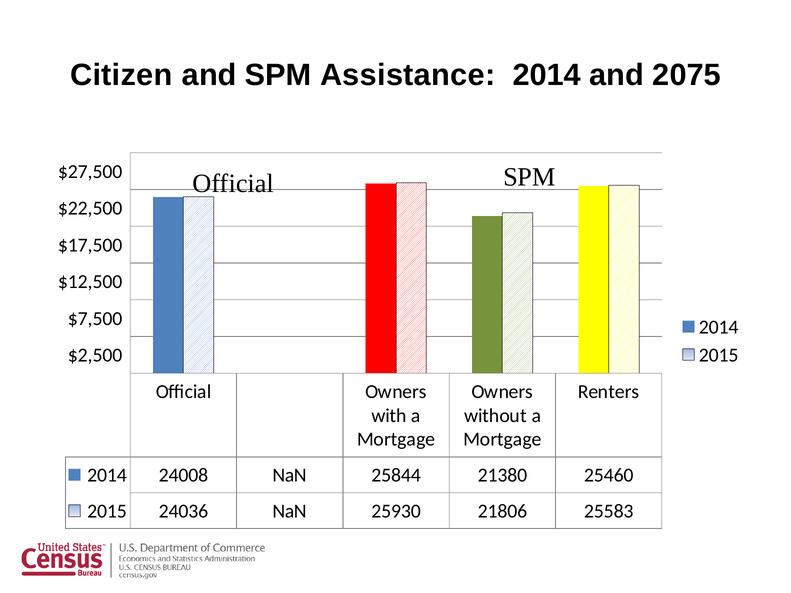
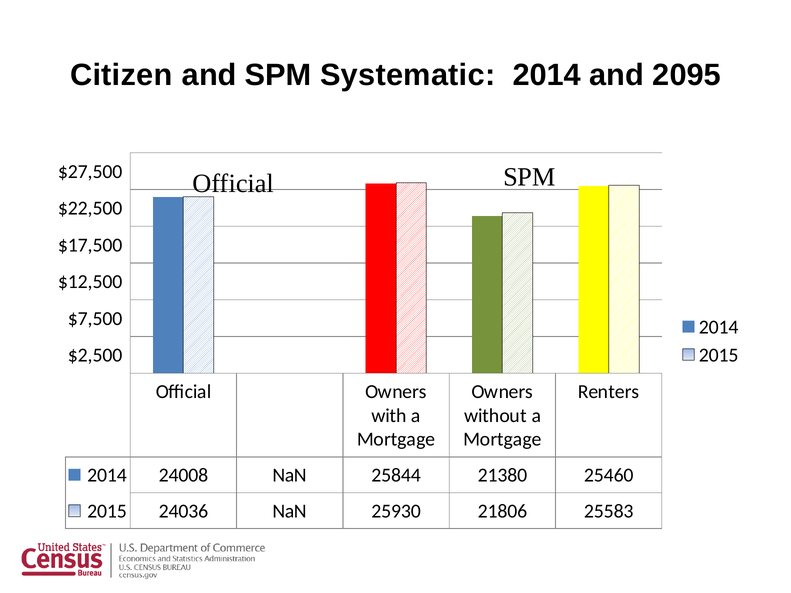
Assistance: Assistance -> Systematic
2075: 2075 -> 2095
